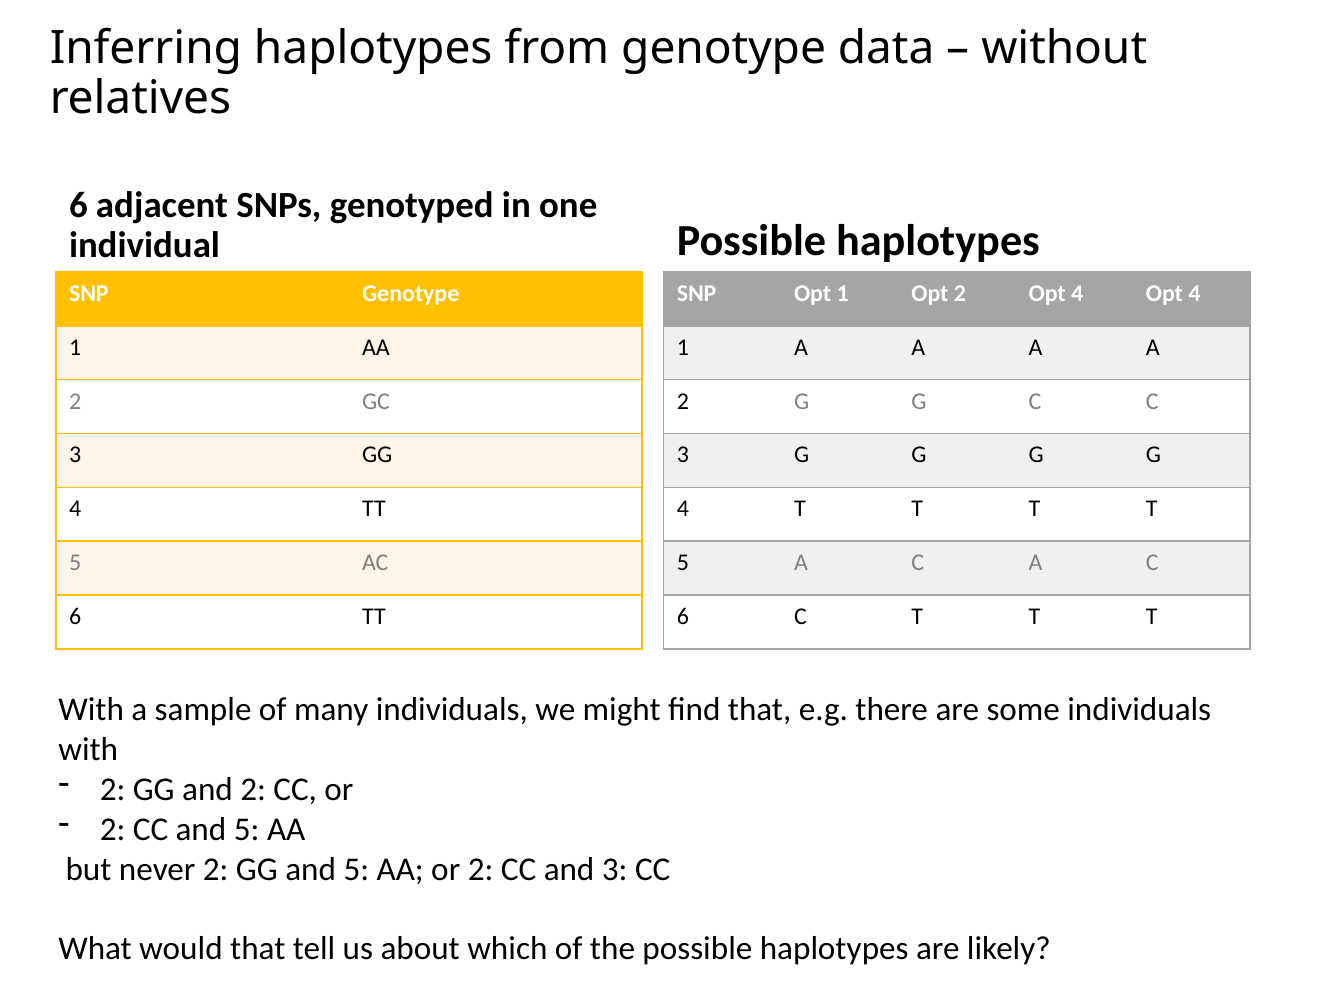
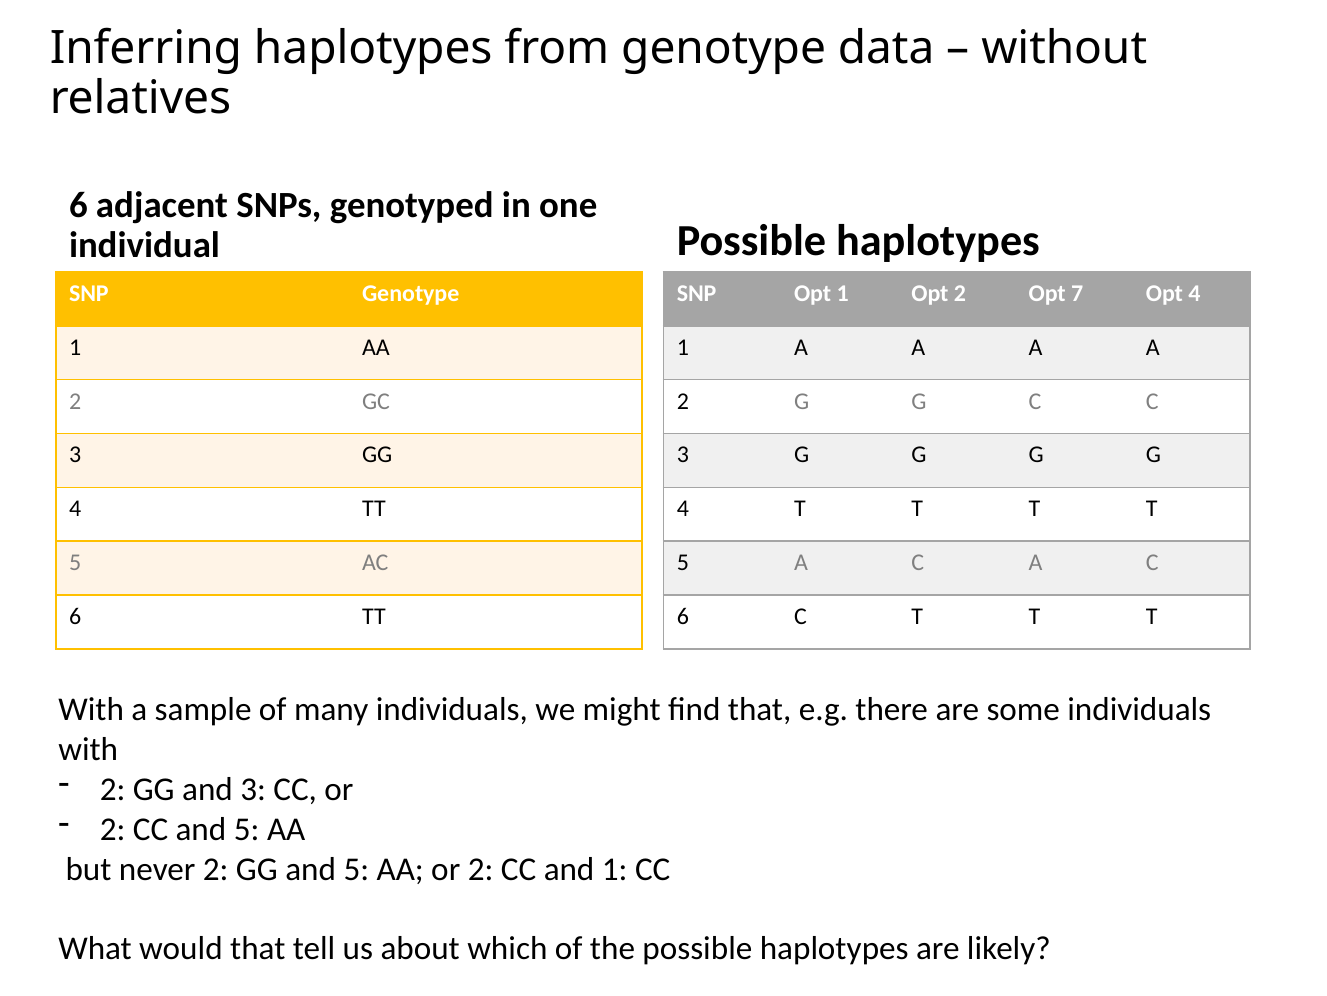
2 Opt 4: 4 -> 7
and 2: 2 -> 3
and 3: 3 -> 1
